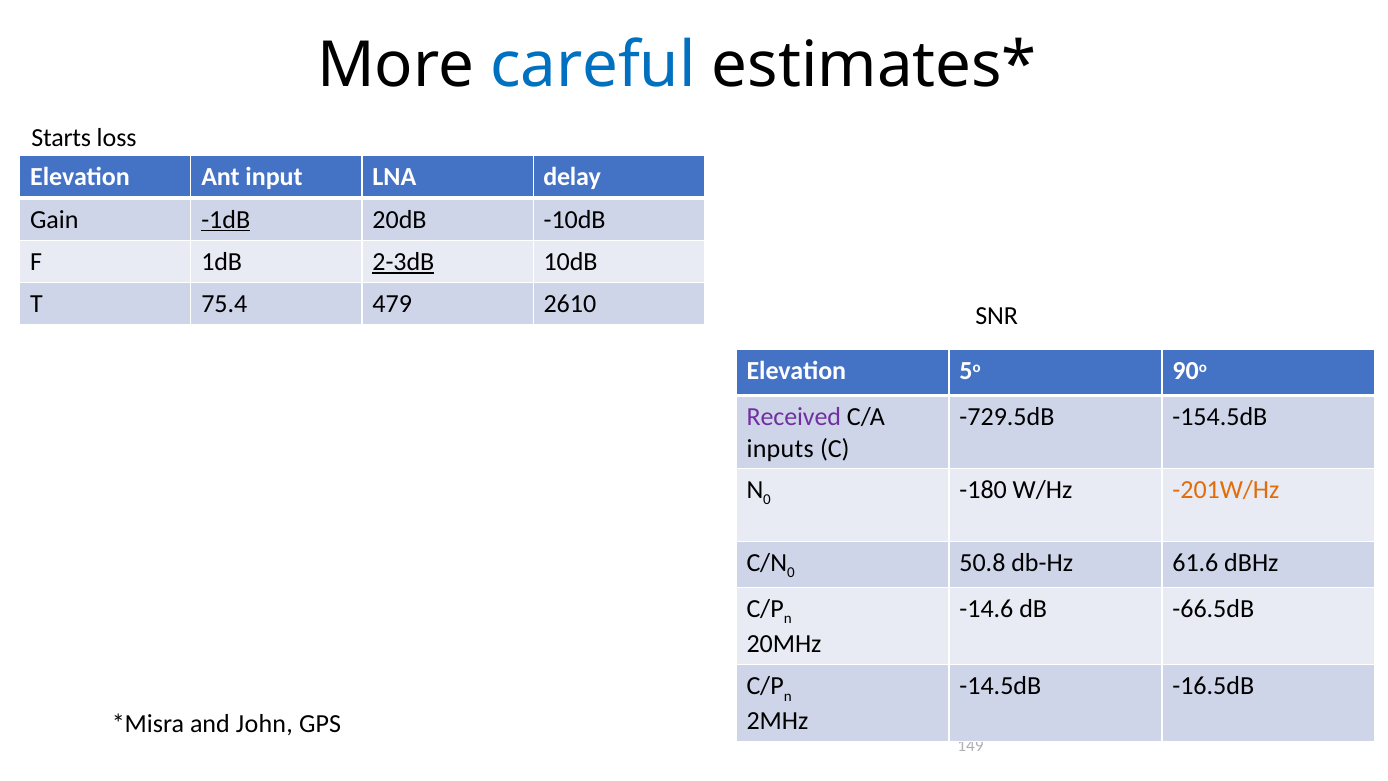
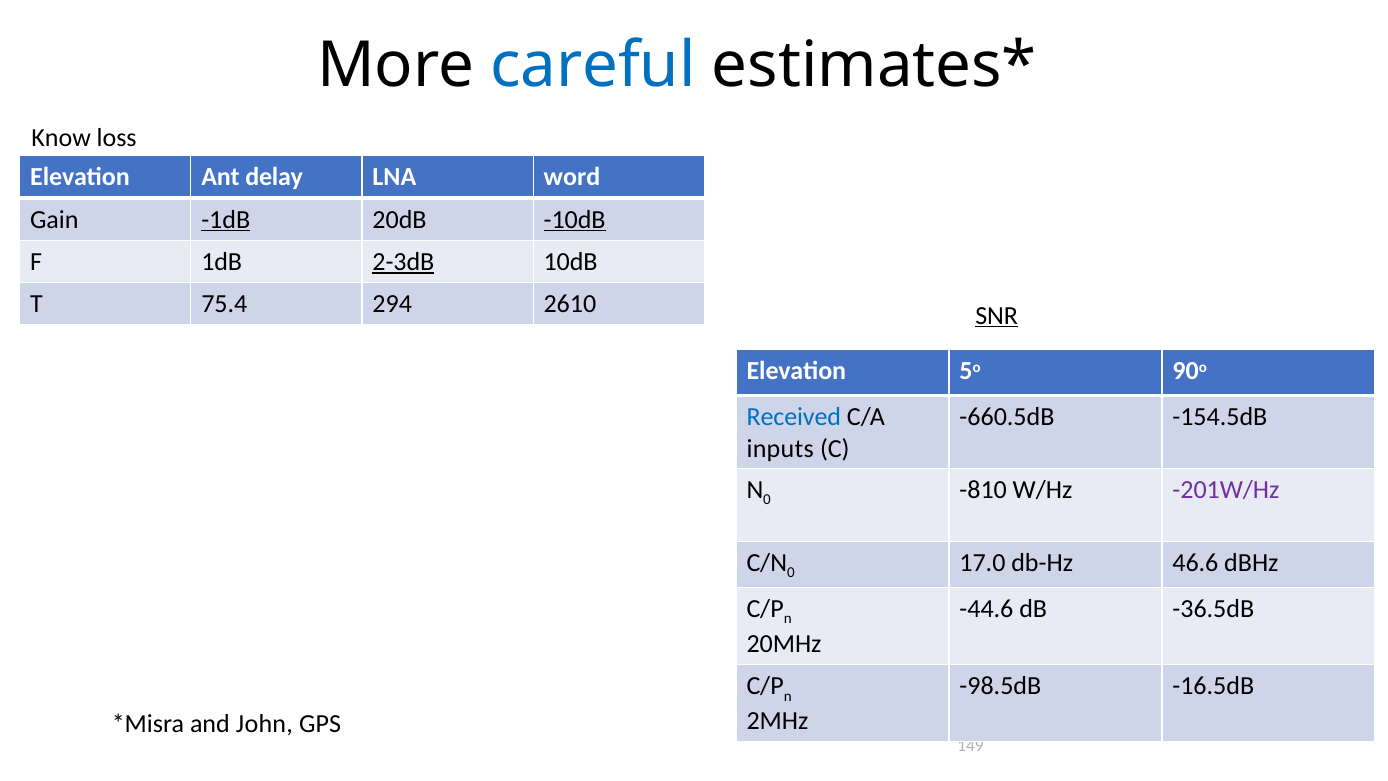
Starts: Starts -> Know
input: input -> delay
delay: delay -> word
-10dB underline: none -> present
479: 479 -> 294
SNR underline: none -> present
Received colour: purple -> blue
-729.5dB: -729.5dB -> -660.5dB
-180: -180 -> -810
-201W/Hz colour: orange -> purple
50.8: 50.8 -> 17.0
61.6: 61.6 -> 46.6
-14.6: -14.6 -> -44.6
-66.5dB: -66.5dB -> -36.5dB
-14.5dB: -14.5dB -> -98.5dB
